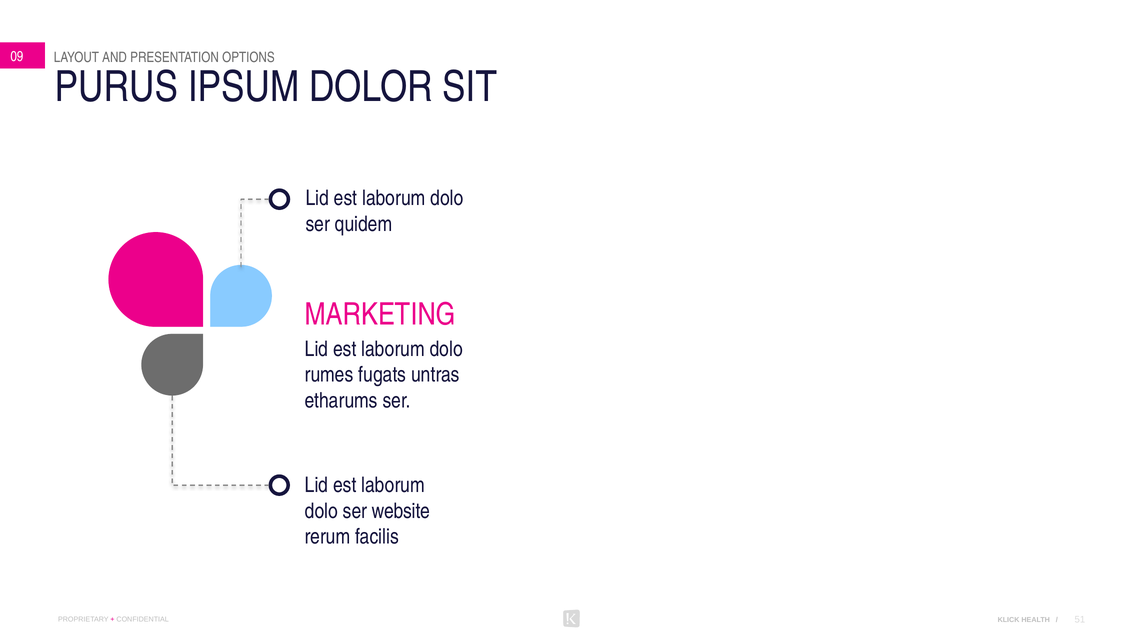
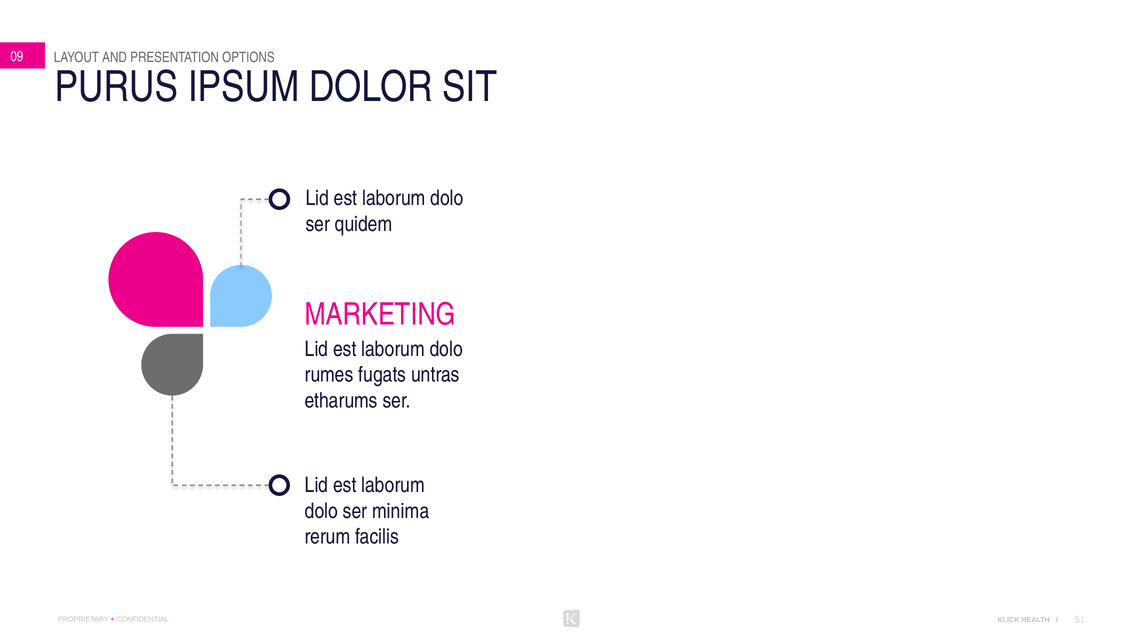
website: website -> minima
